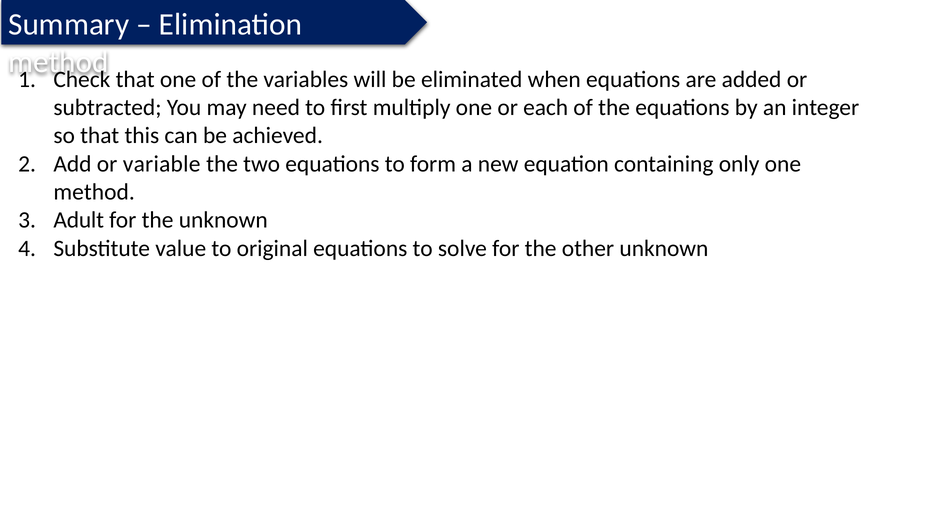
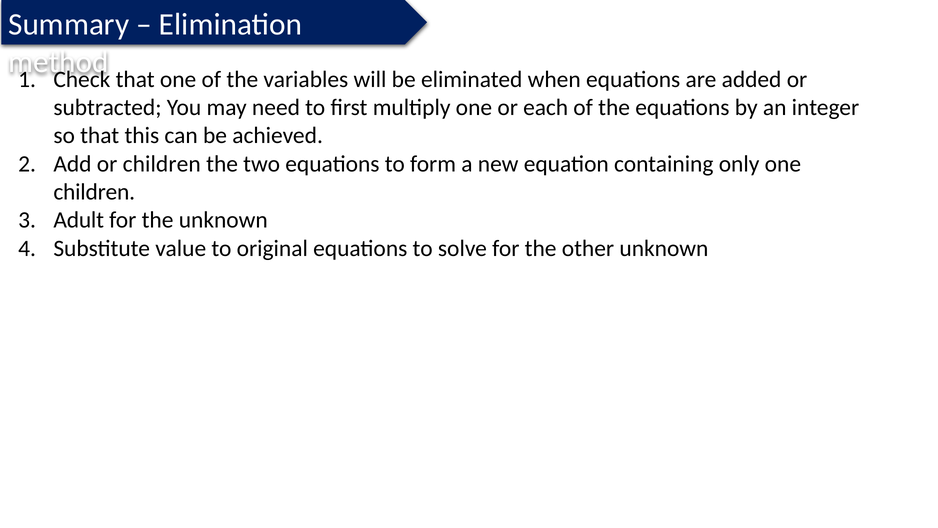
or variable: variable -> children
method at (94, 192): method -> children
